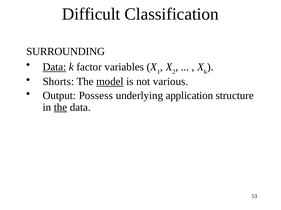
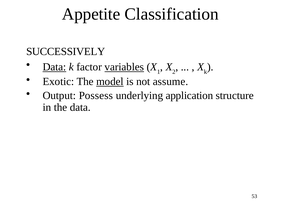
Difficult: Difficult -> Appetite
SURROUNDING: SURROUNDING -> SUCCESSIVELY
variables underline: none -> present
Shorts: Shorts -> Exotic
various: various -> assume
the at (60, 108) underline: present -> none
